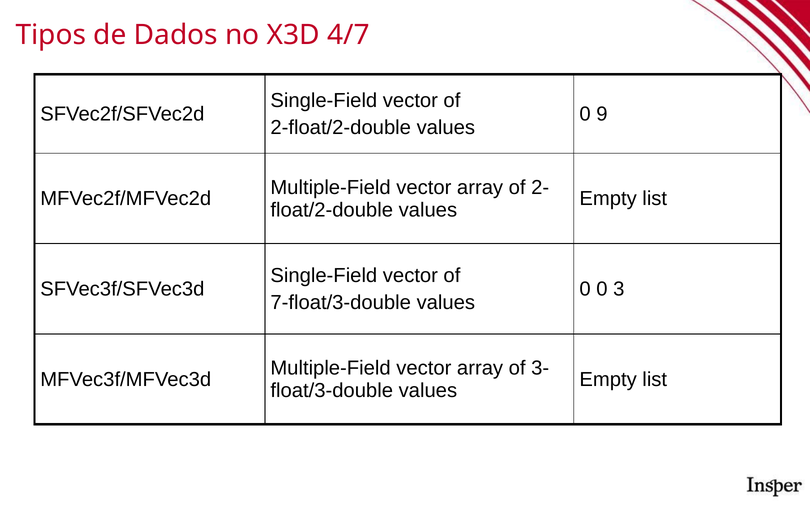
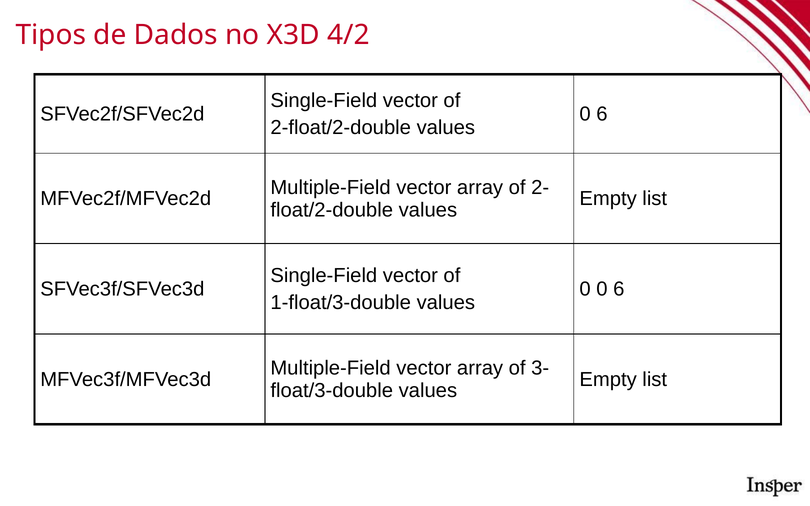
4/7: 4/7 -> 4/2
9 at (602, 114): 9 -> 6
0 0 3: 3 -> 6
7-float/3-double: 7-float/3-double -> 1-float/3-double
